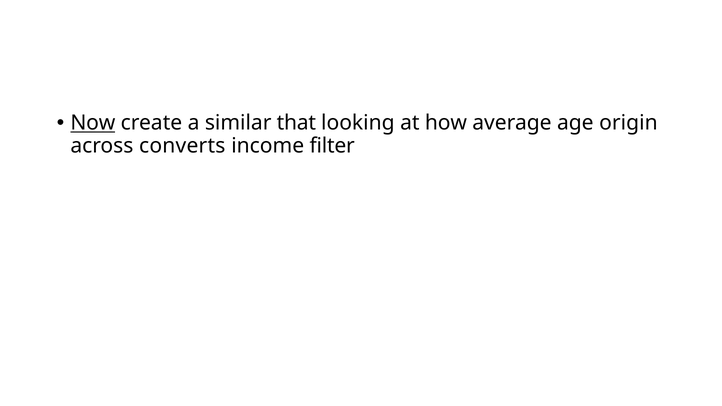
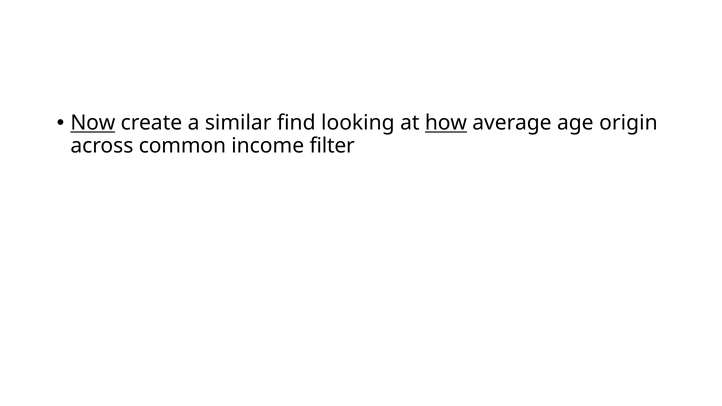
that: that -> find
how underline: none -> present
converts: converts -> common
